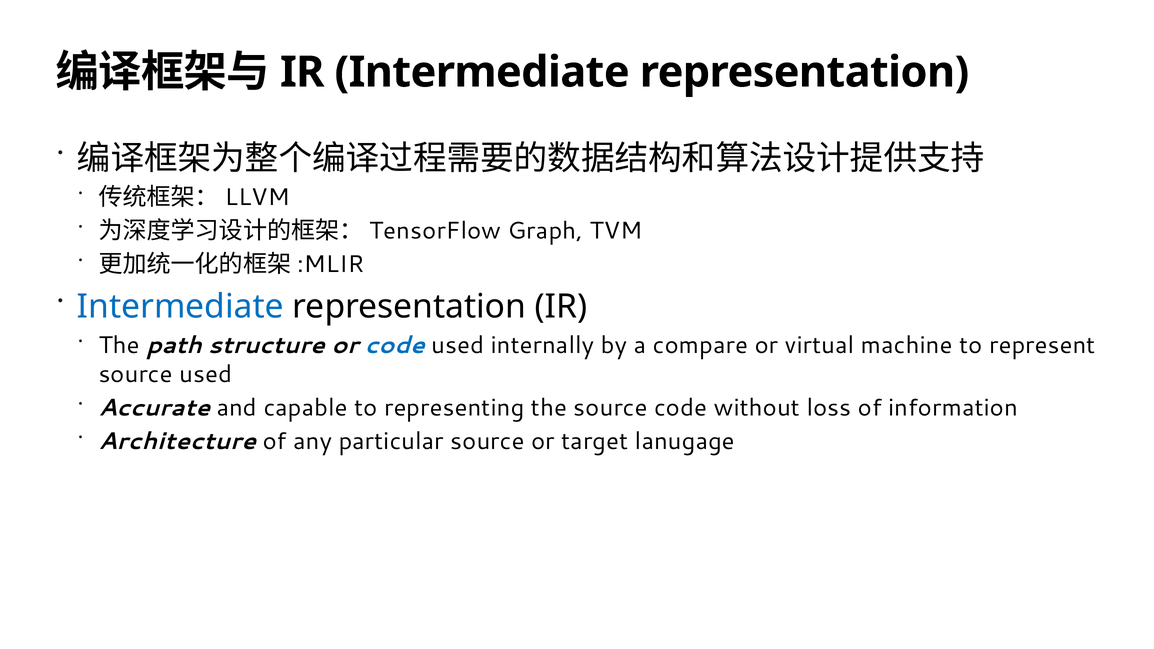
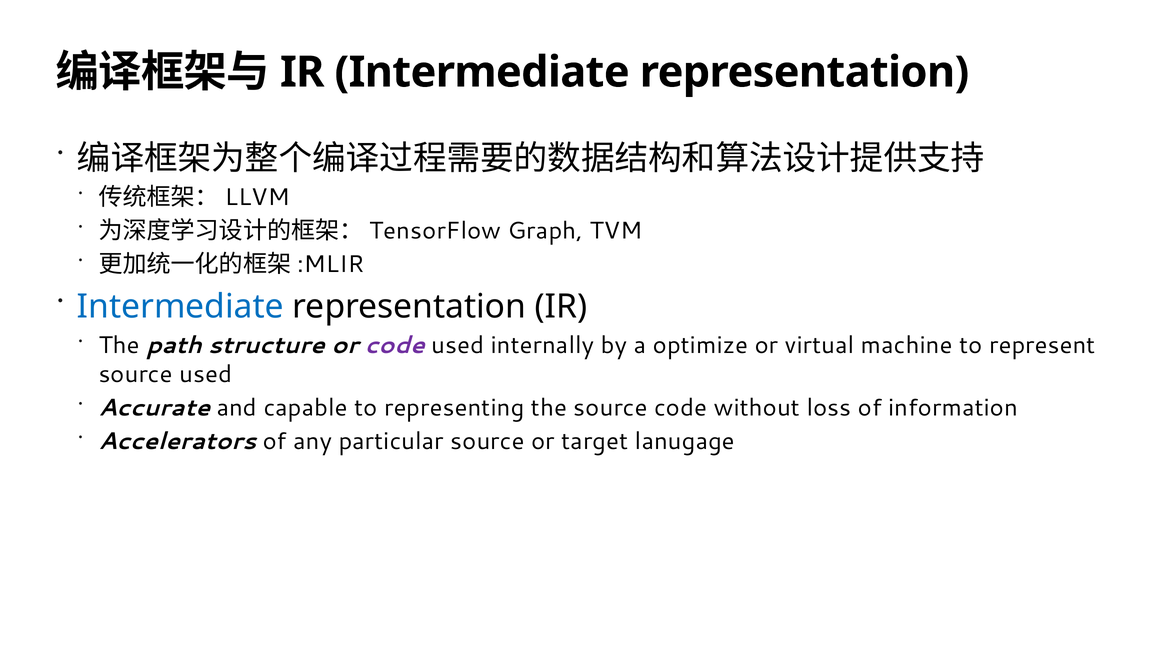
code at (395, 345) colour: blue -> purple
compare: compare -> optimize
Architecture: Architecture -> Accelerators
